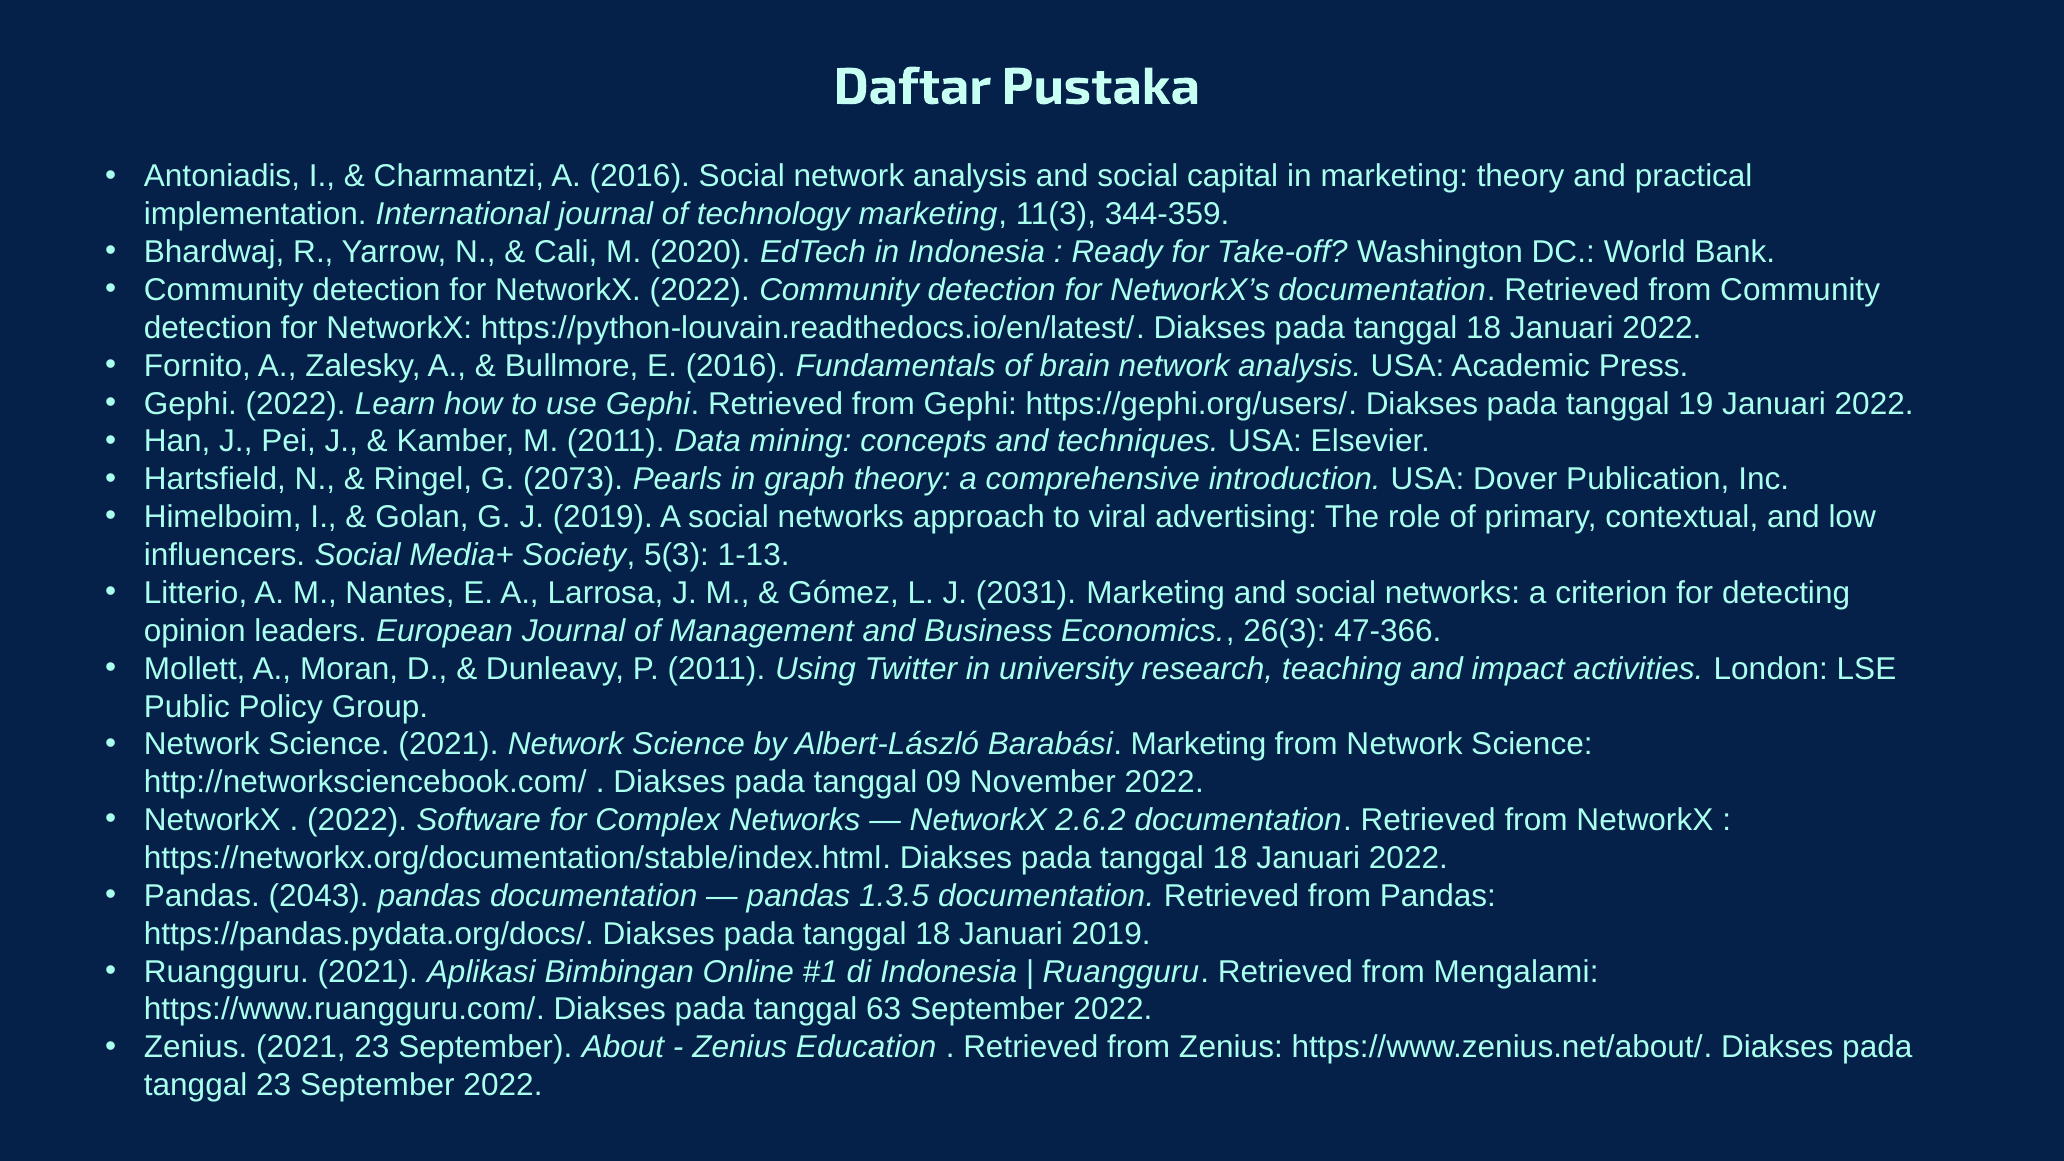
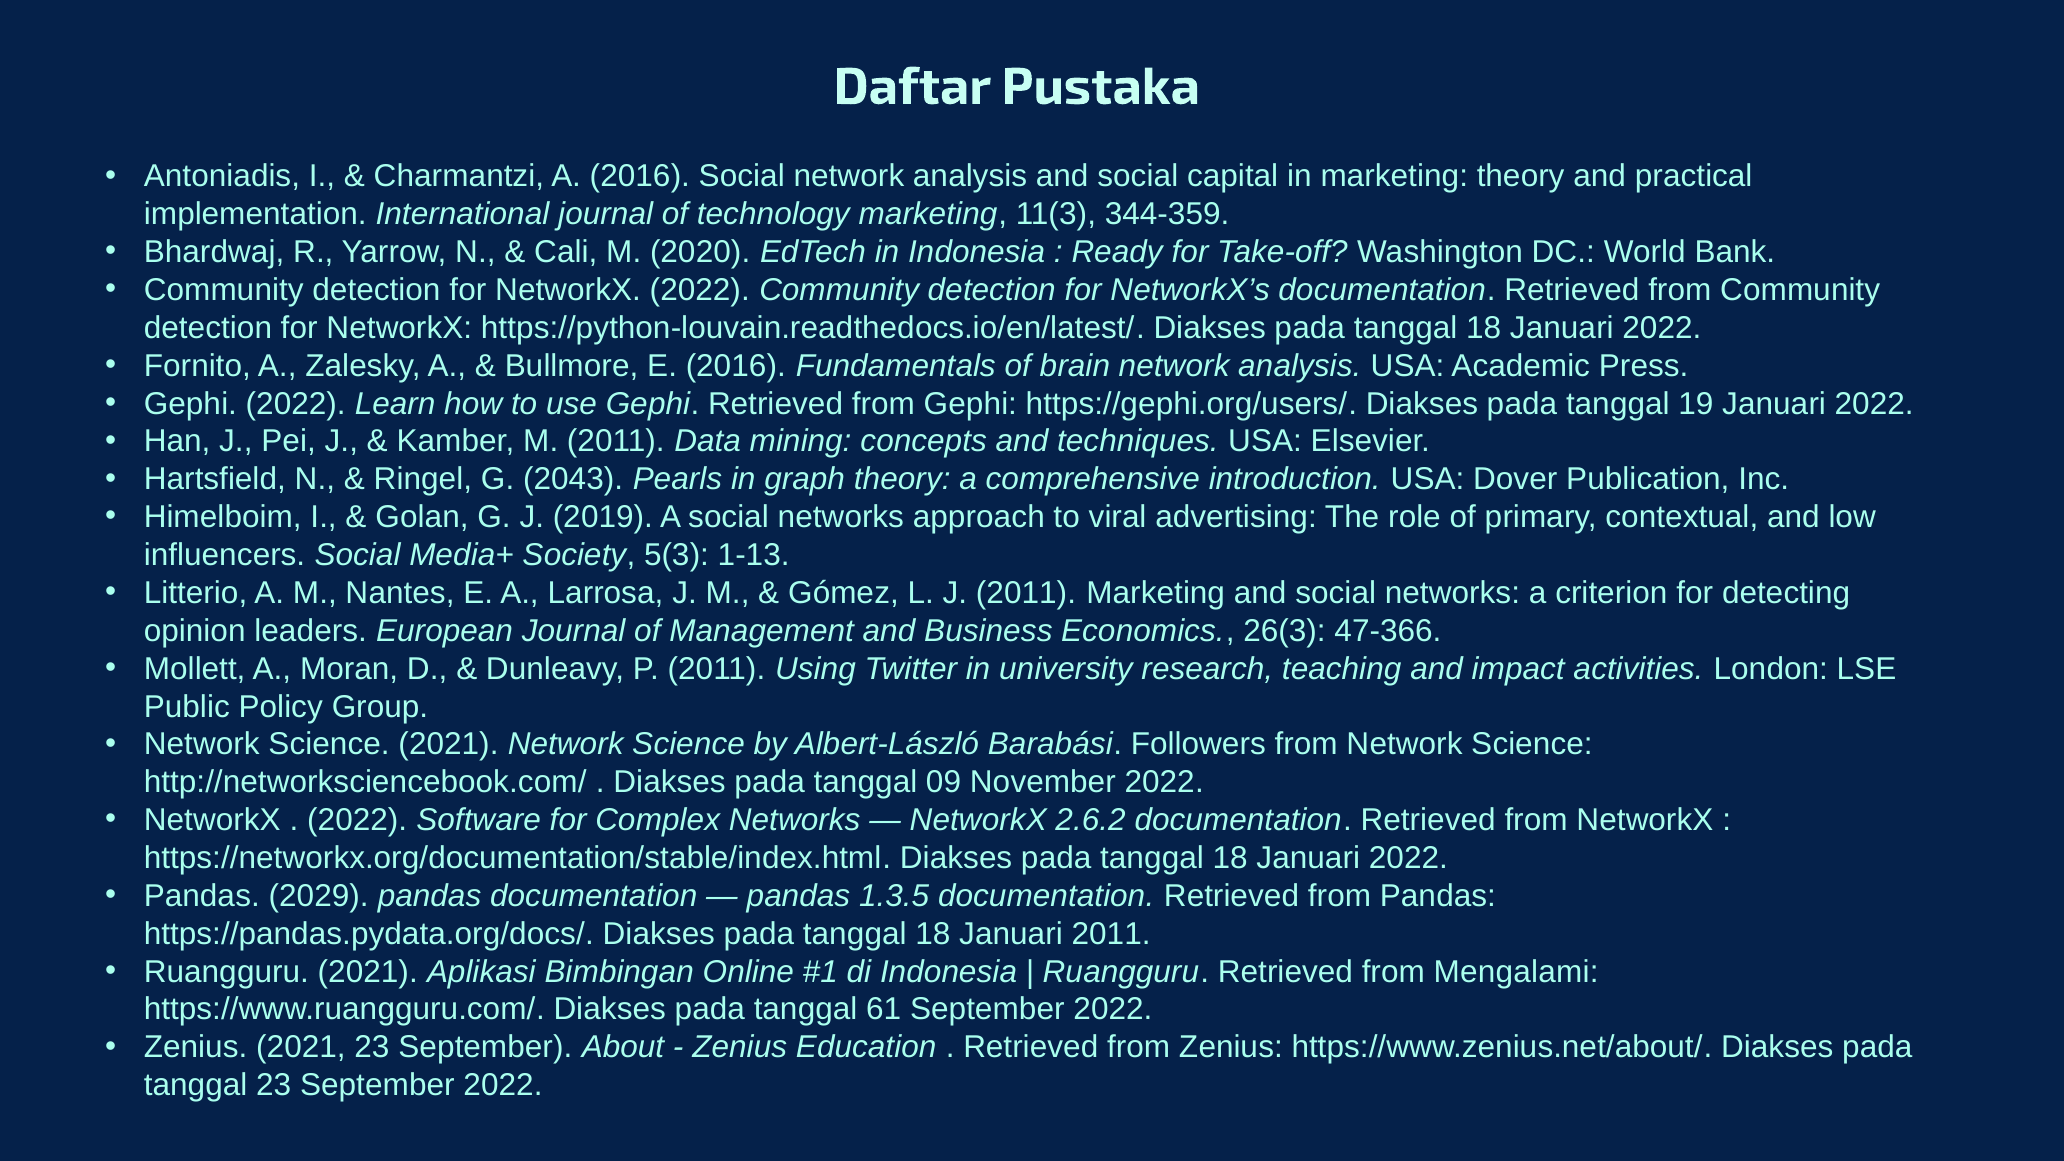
2073: 2073 -> 2043
J 2031: 2031 -> 2011
Barabási Marketing: Marketing -> Followers
2043: 2043 -> 2029
Januari 2019: 2019 -> 2011
63: 63 -> 61
